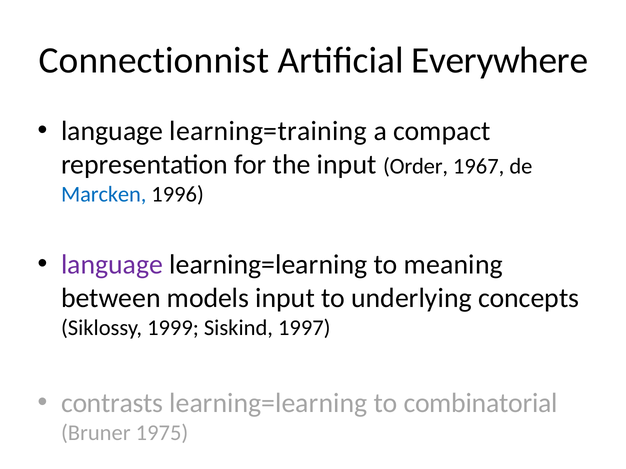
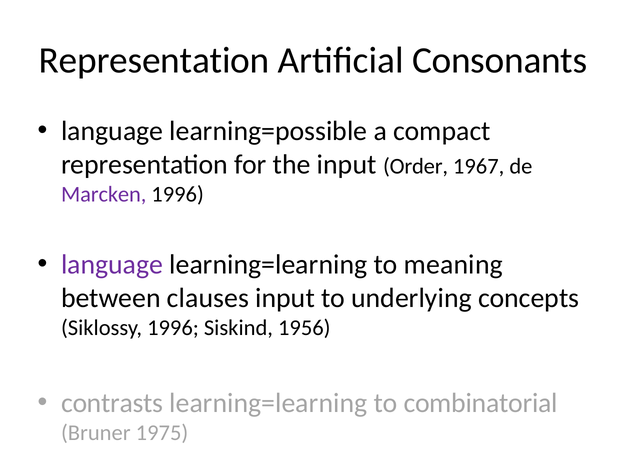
Connectionnist at (154, 61): Connectionnist -> Representation
Everywhere: Everywhere -> Consonants
learning=training: learning=training -> learning=possible
Marcken colour: blue -> purple
models: models -> clauses
Siklossy 1999: 1999 -> 1996
1997: 1997 -> 1956
